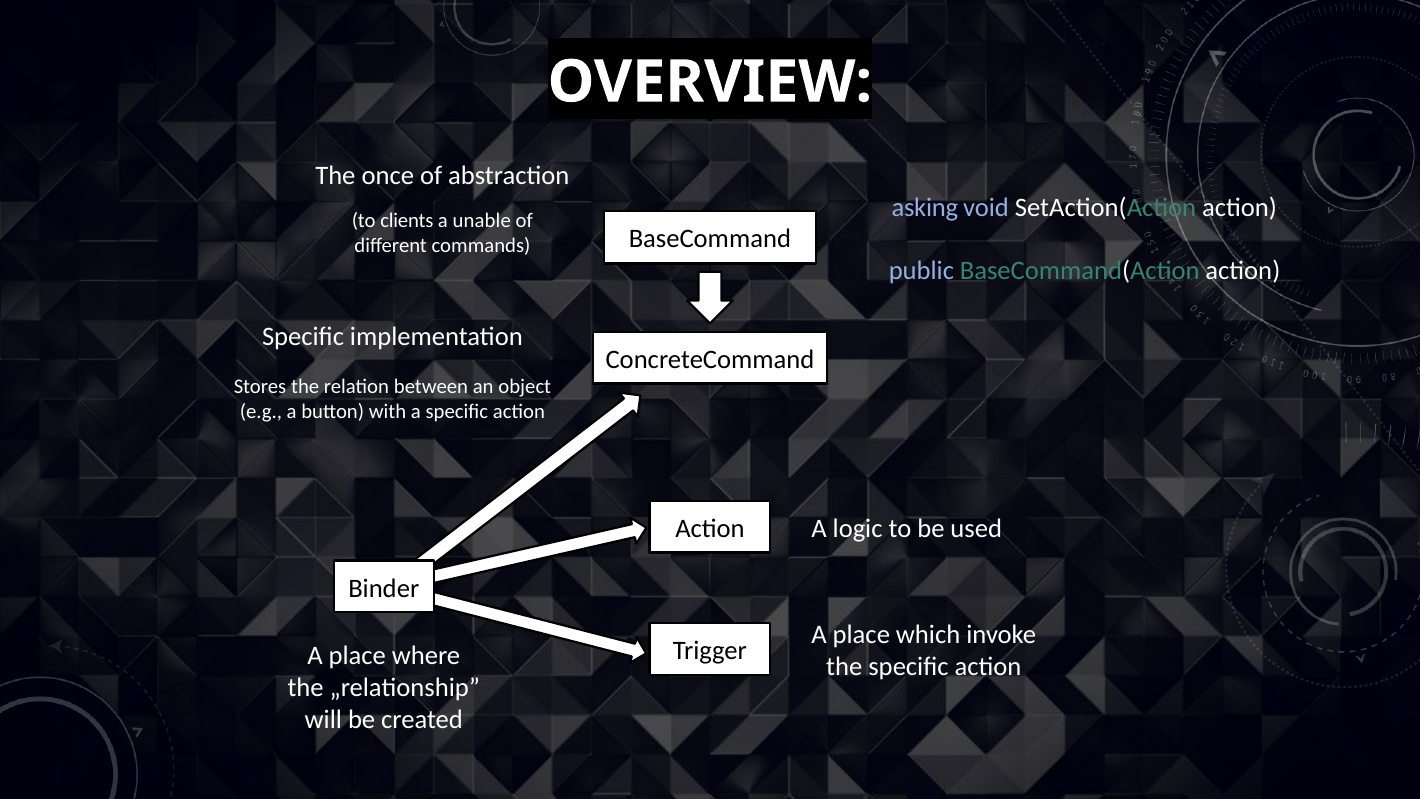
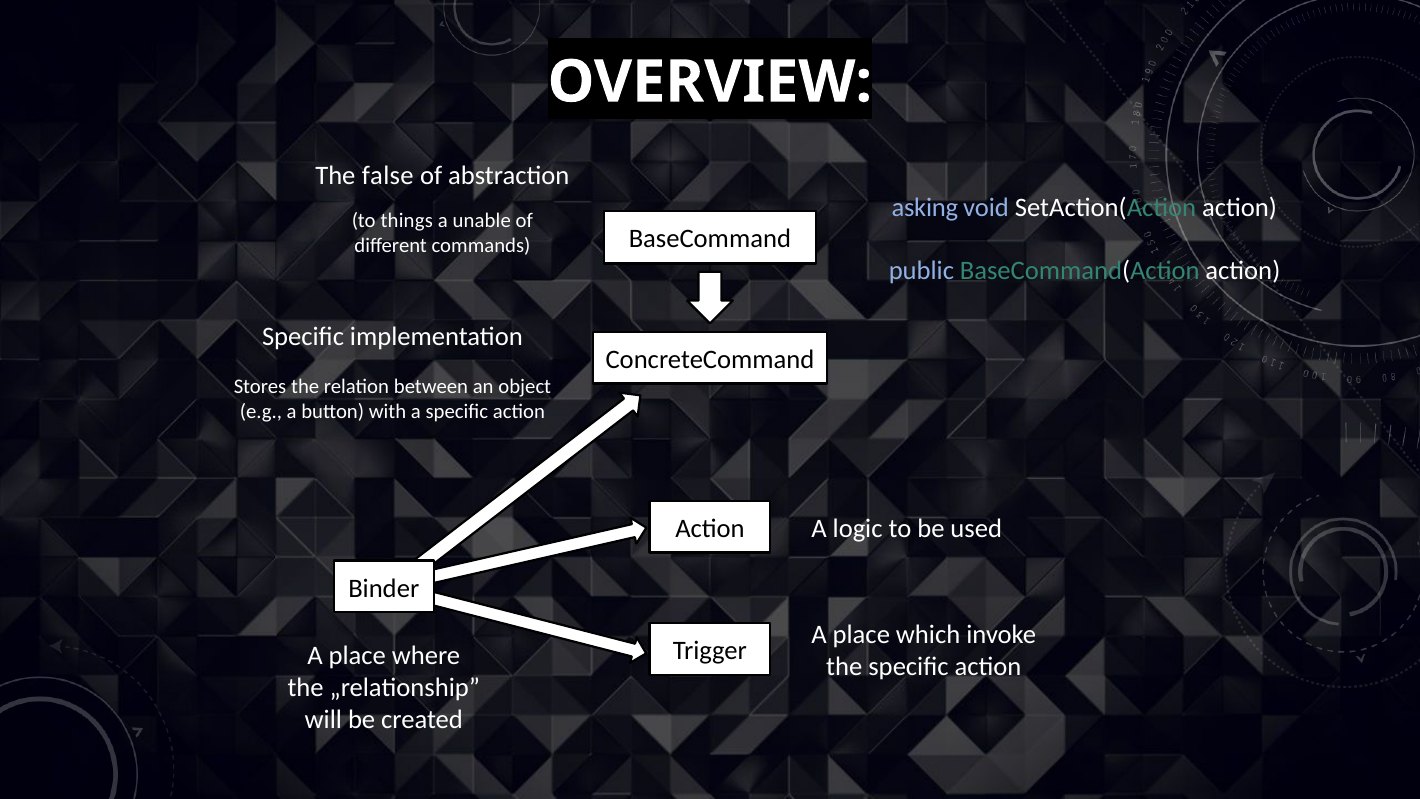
once: once -> false
clients: clients -> things
